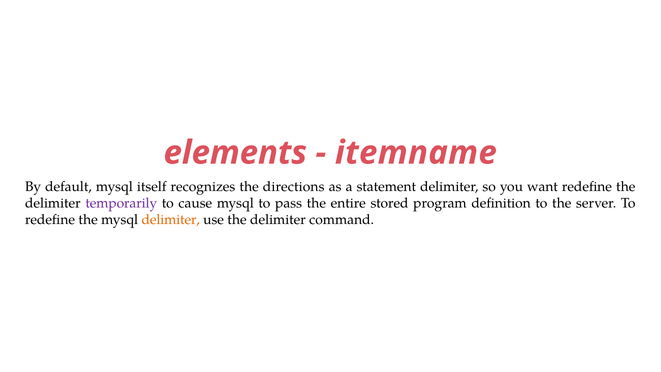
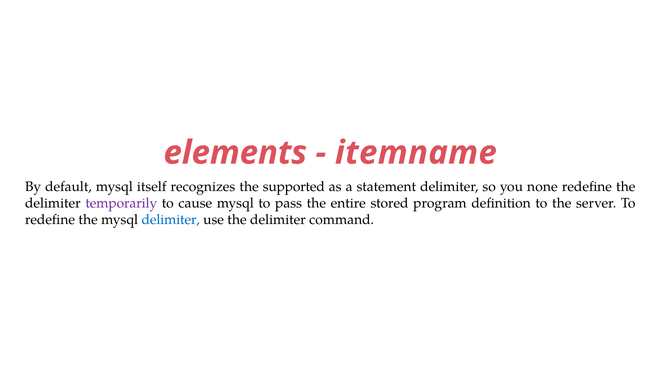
directions: directions -> supported
want: want -> none
delimiter at (171, 220) colour: orange -> blue
